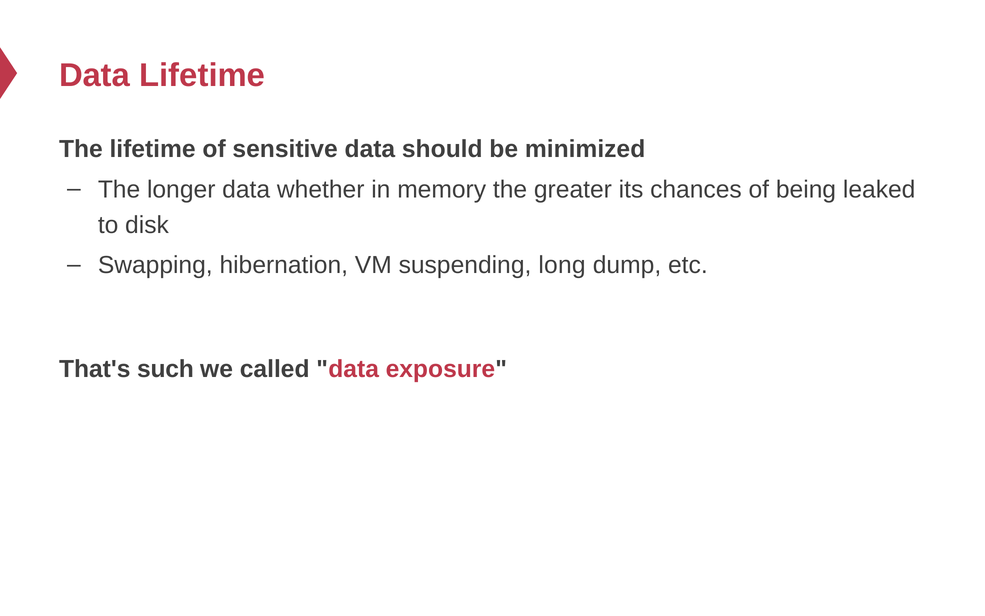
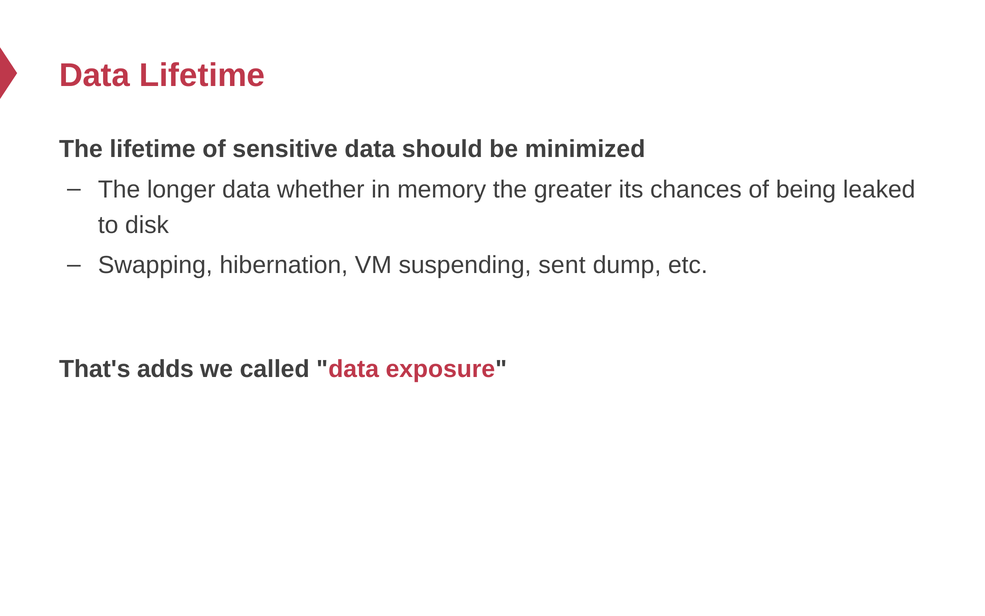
long: long -> sent
such: such -> adds
